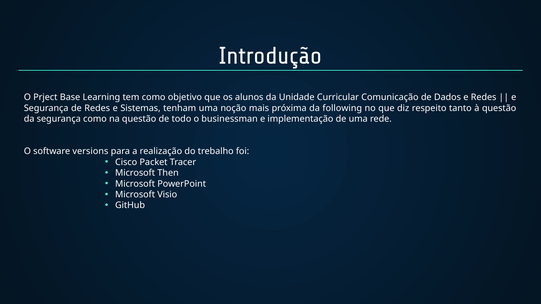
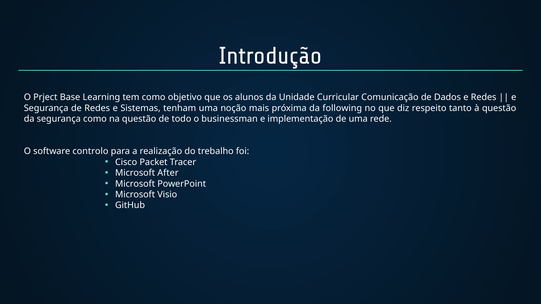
versions: versions -> controlo
Then: Then -> After
